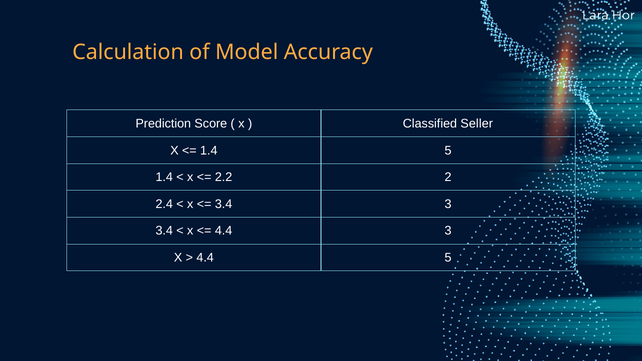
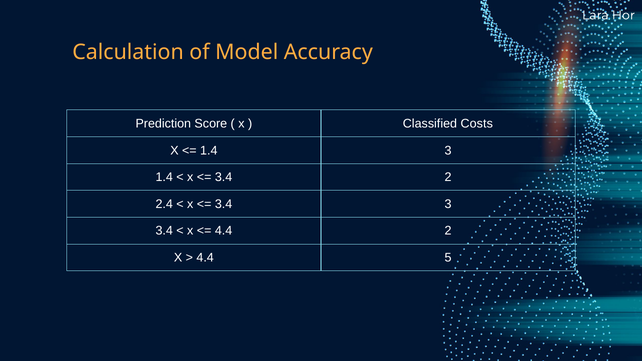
Seller: Seller -> Costs
1.4 5: 5 -> 3
2.2 at (224, 177): 2.2 -> 3.4
4.4 3: 3 -> 2
